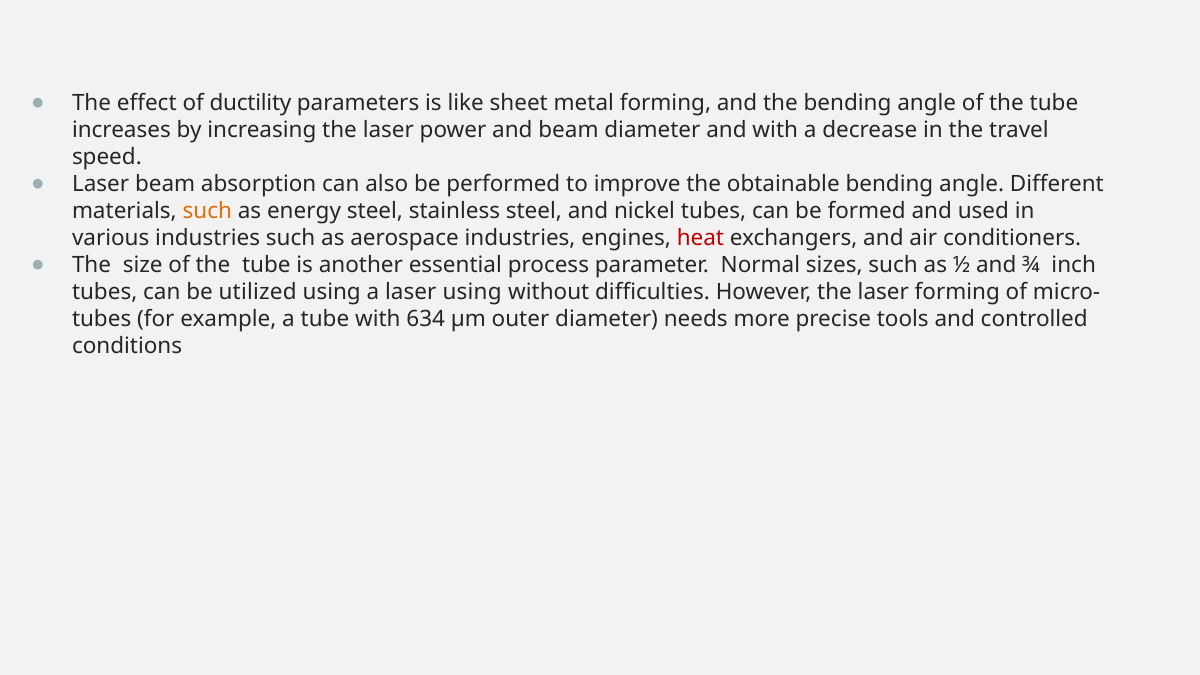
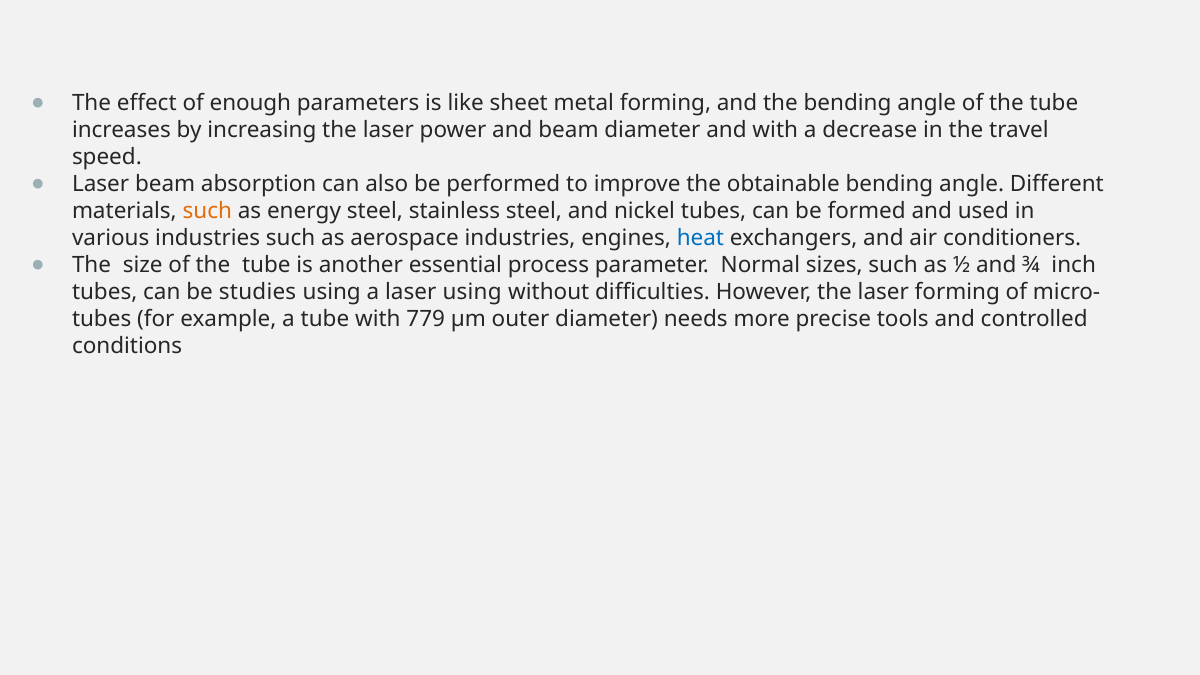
ductility: ductility -> enough
heat colour: red -> blue
utilized: utilized -> studies
634: 634 -> 779
